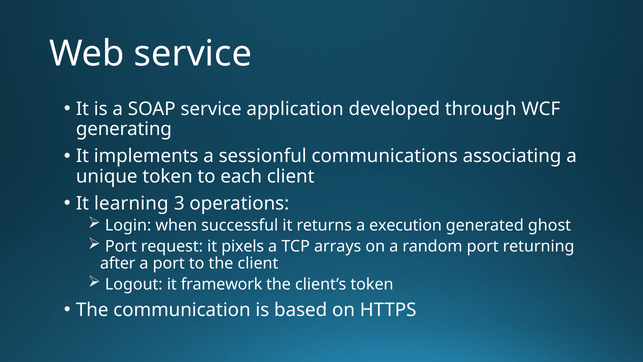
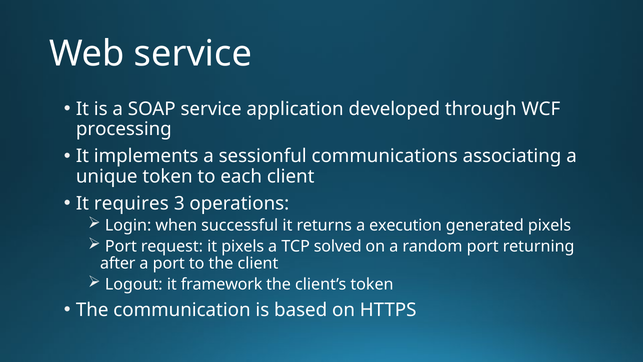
generating: generating -> processing
learning: learning -> requires
generated ghost: ghost -> pixels
arrays: arrays -> solved
